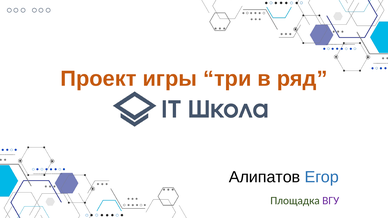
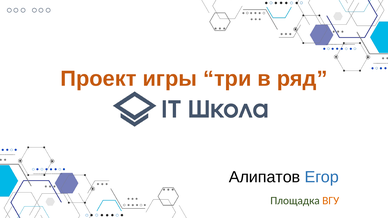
ВГУ colour: purple -> orange
